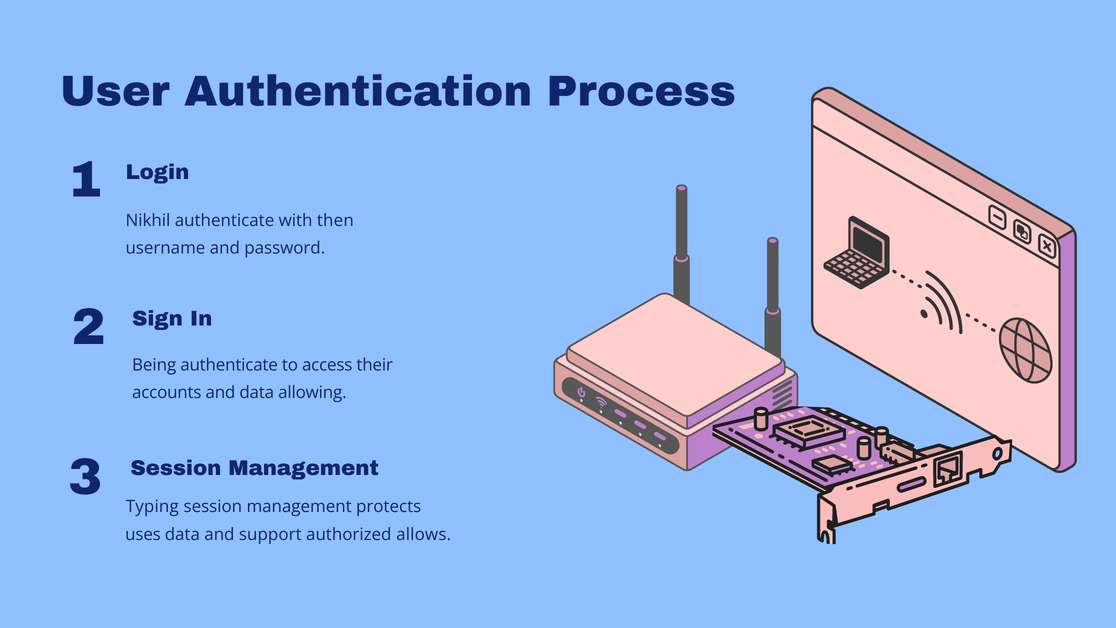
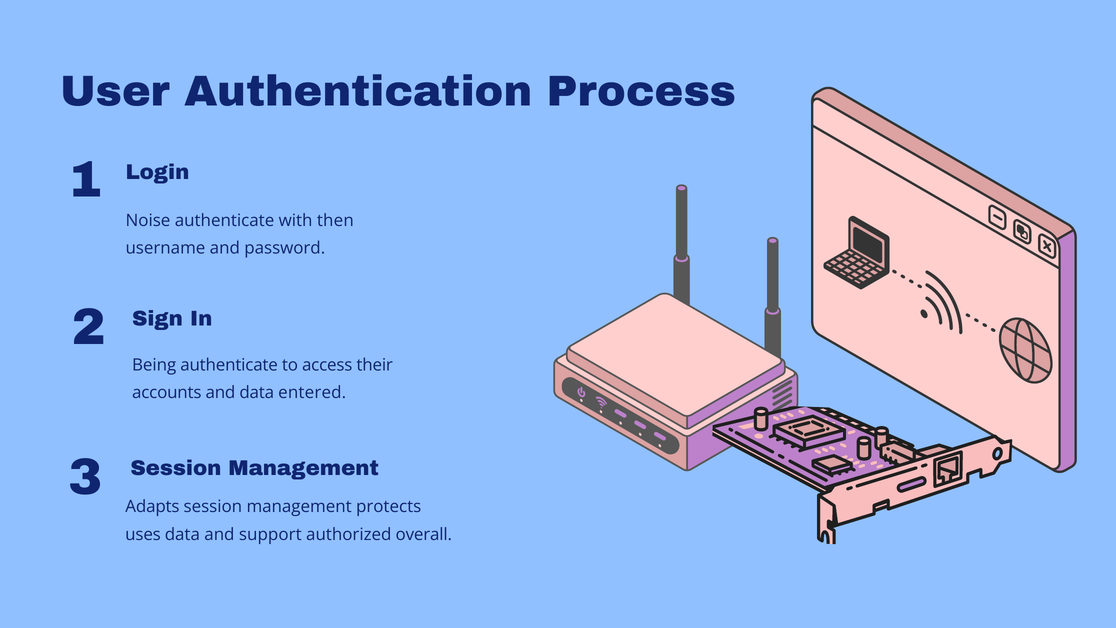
Nikhil: Nikhil -> Noise
allowing: allowing -> entered
Typing: Typing -> Adapts
allows: allows -> overall
